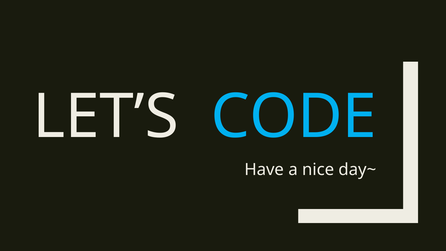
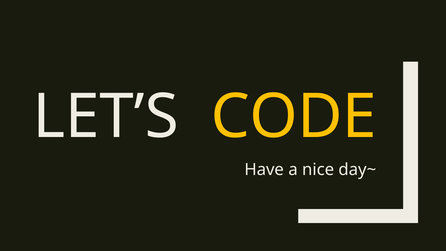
CODE colour: light blue -> yellow
